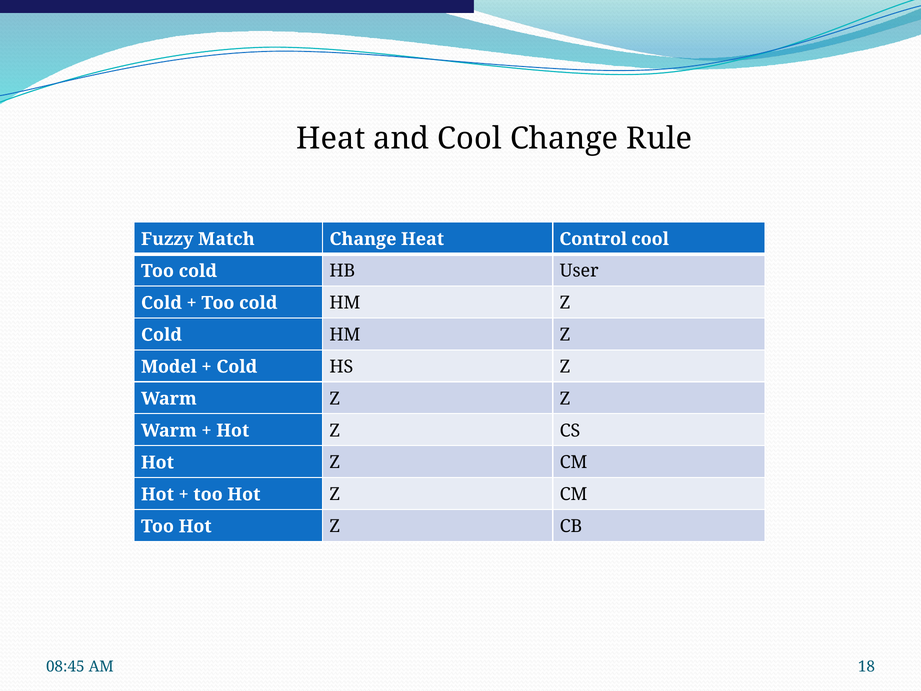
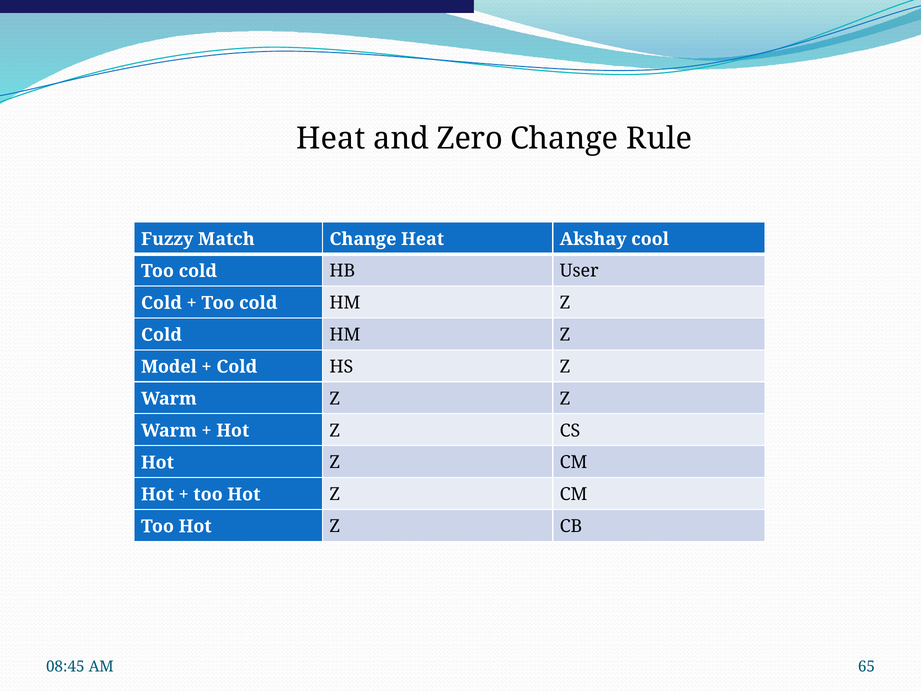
and Cool: Cool -> Zero
Control: Control -> Akshay
18: 18 -> 65
